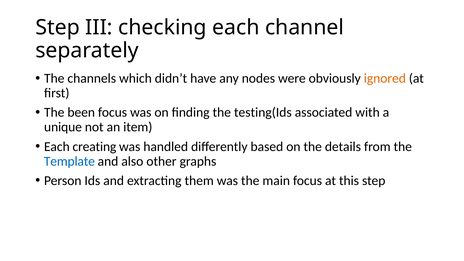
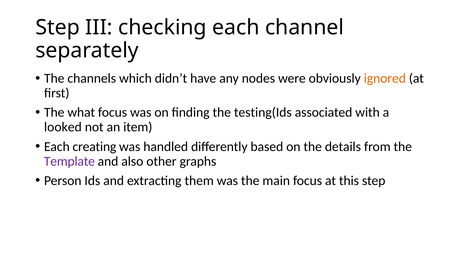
been: been -> what
unique: unique -> looked
Template colour: blue -> purple
